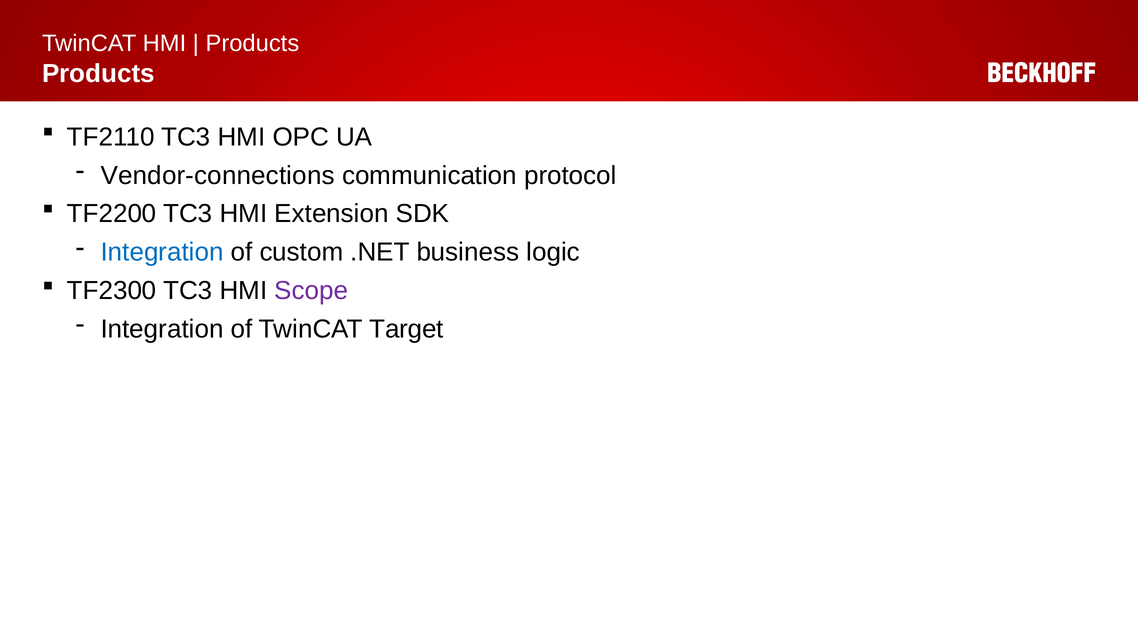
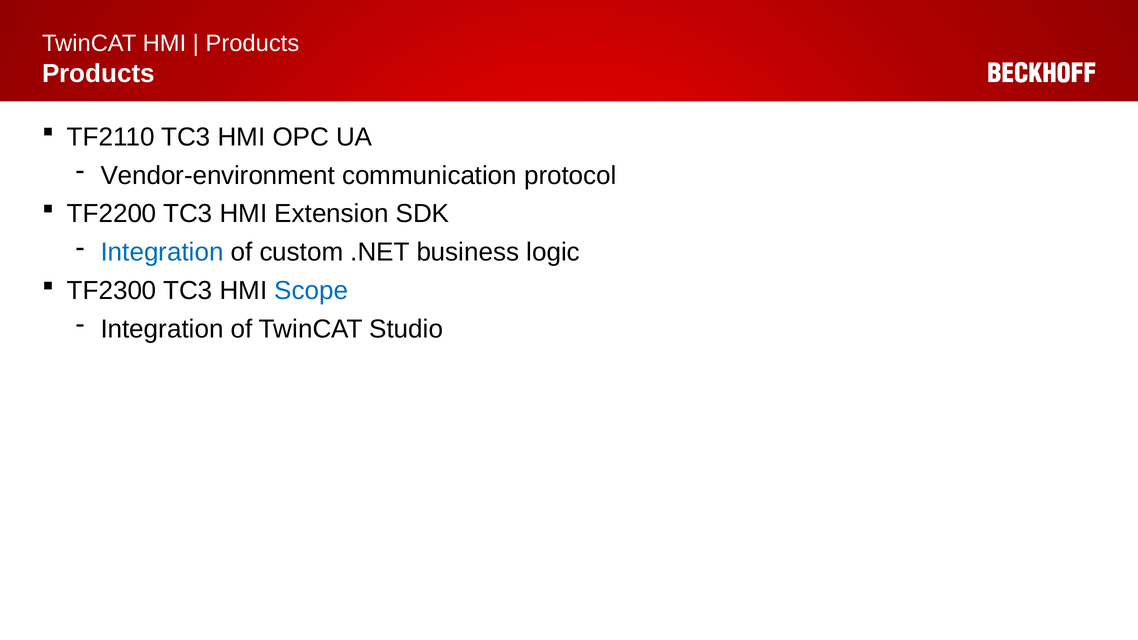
Vendor-connections: Vendor-connections -> Vendor-environment
Scope colour: purple -> blue
Target: Target -> Studio
